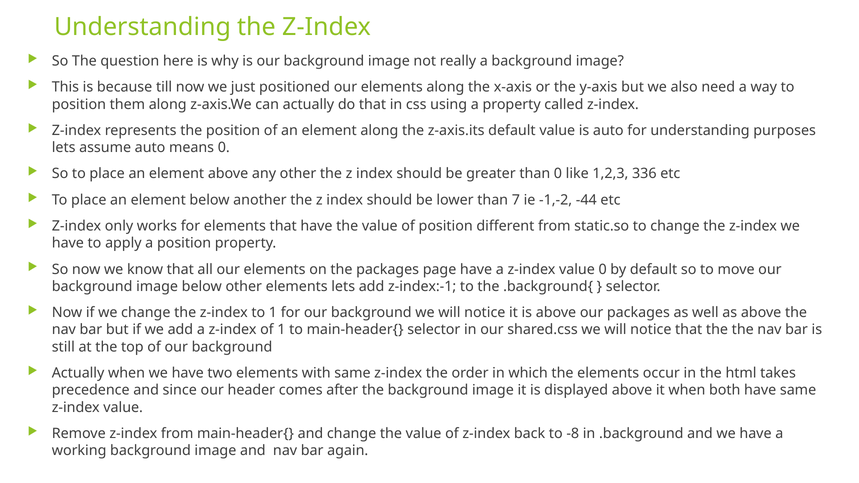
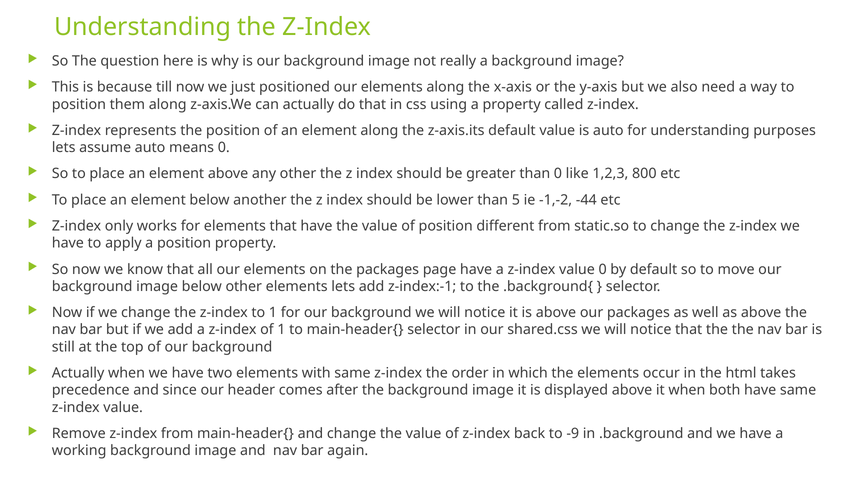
336: 336 -> 800
7: 7 -> 5
-8: -8 -> -9
